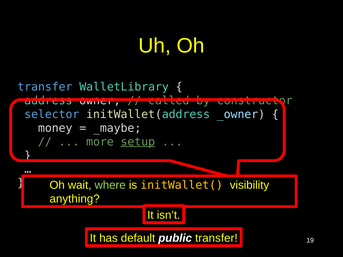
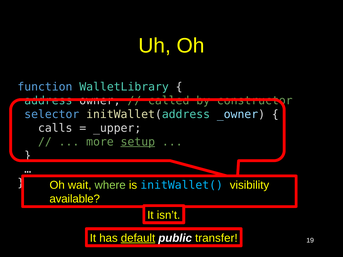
transfer at (45, 87): transfer -> function
money: money -> calls
_maybe: _maybe -> _upper
initWallet( colour: yellow -> light blue
anything: anything -> available
default underline: none -> present
